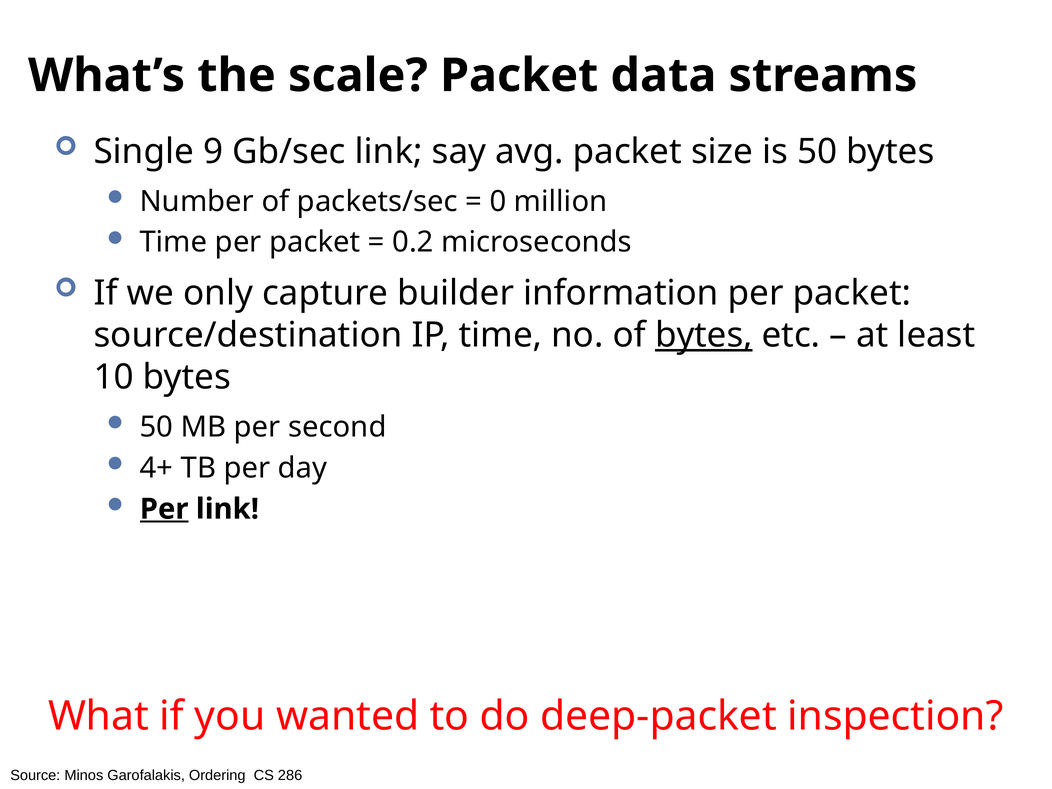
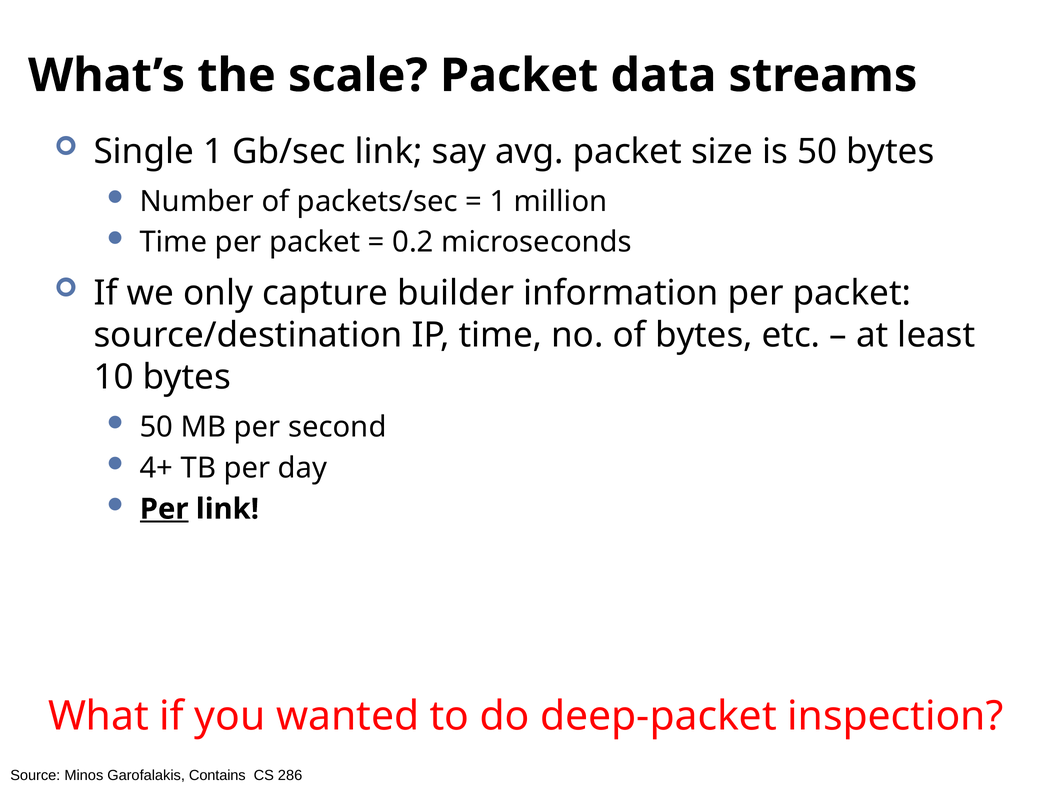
Single 9: 9 -> 1
0 at (498, 201): 0 -> 1
bytes at (704, 335) underline: present -> none
Ordering: Ordering -> Contains
